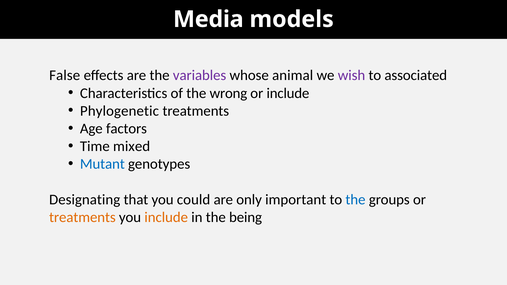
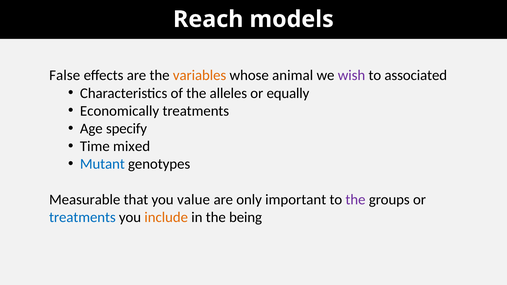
Media: Media -> Reach
variables colour: purple -> orange
wrong: wrong -> alleles
or include: include -> equally
Phylogenetic: Phylogenetic -> Economically
factors: factors -> specify
Designating: Designating -> Measurable
could: could -> value
the at (355, 200) colour: blue -> purple
treatments at (82, 217) colour: orange -> blue
